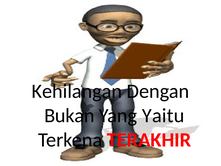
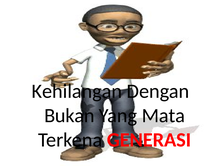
Yaitu: Yaitu -> Mata
TERAKHIR: TERAKHIR -> GENERASI
